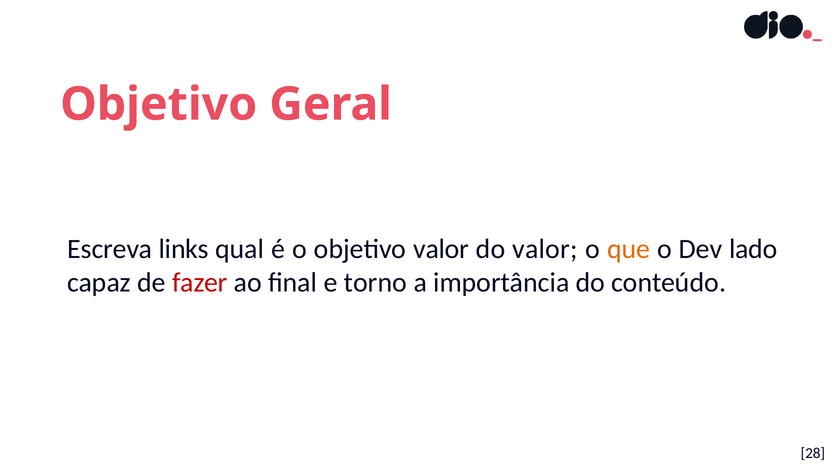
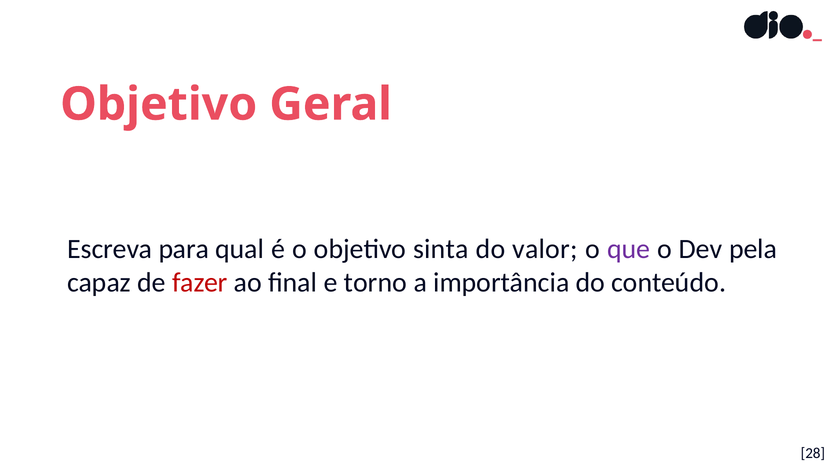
links: links -> para
objetivo valor: valor -> sinta
que colour: orange -> purple
lado: lado -> pela
